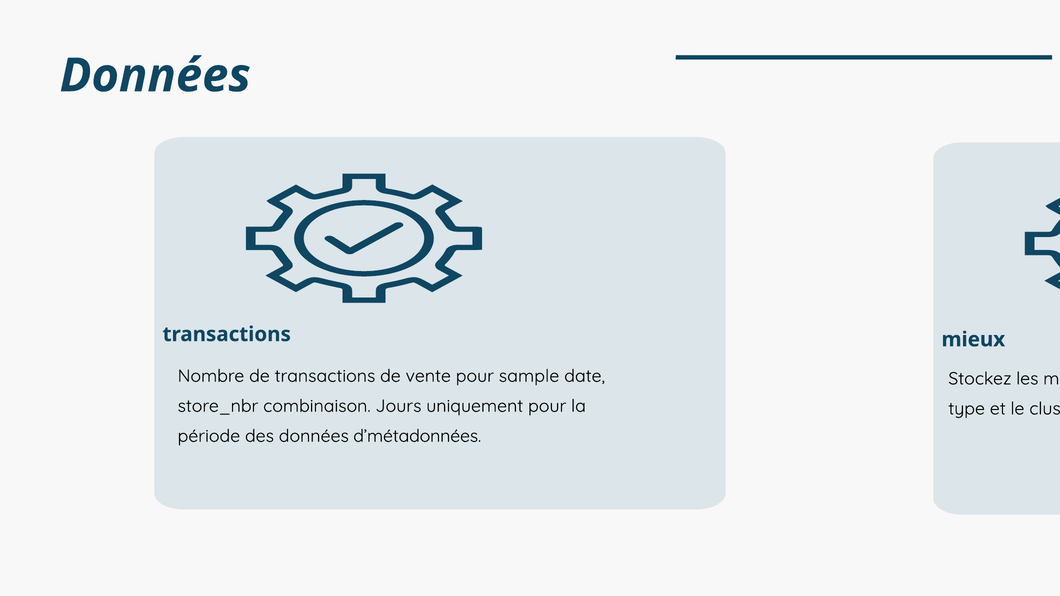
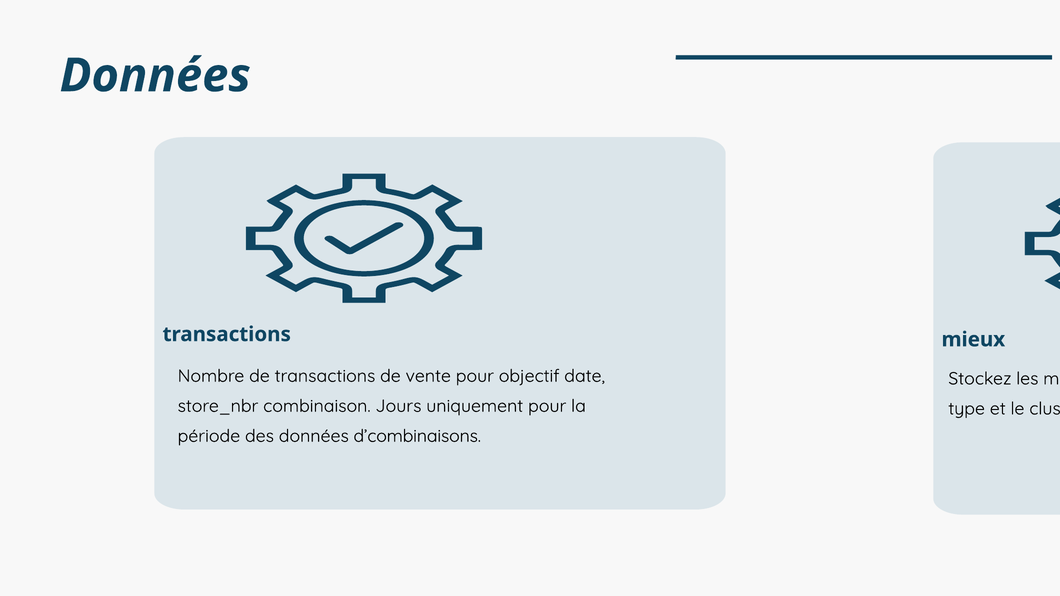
sample: sample -> objectif
d’métadonnées: d’métadonnées -> d’combinaisons
